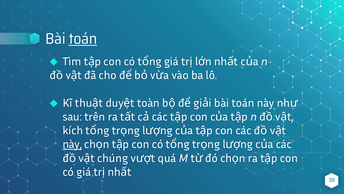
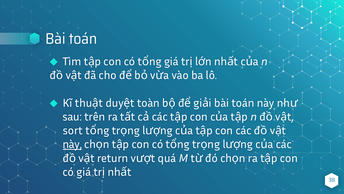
toán at (83, 39) underline: present -> none
kích: kích -> sort
chúng: chúng -> return
